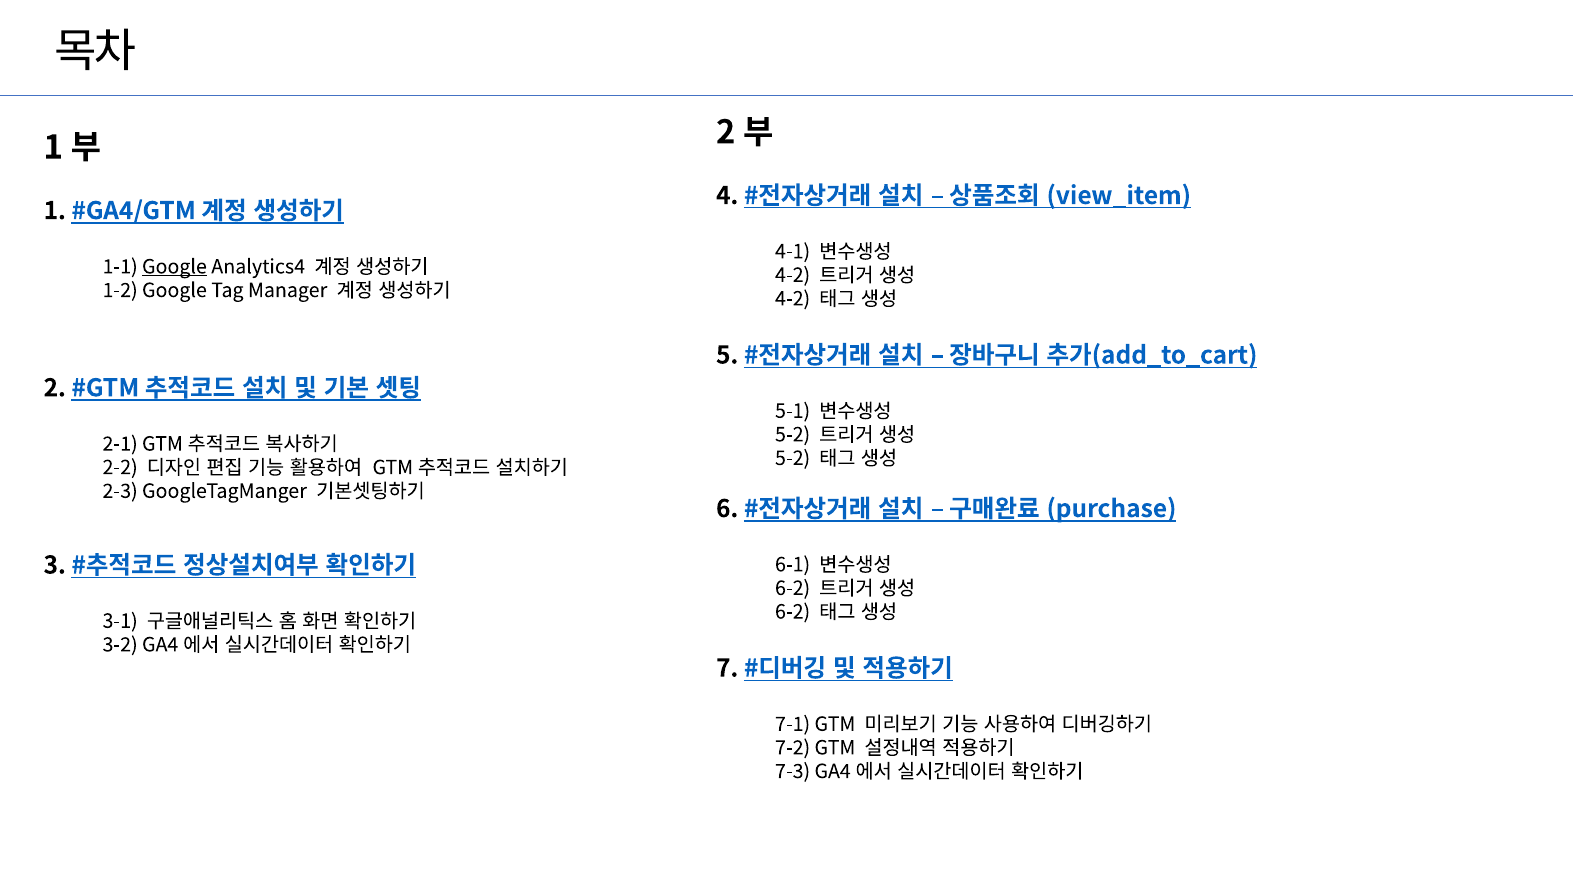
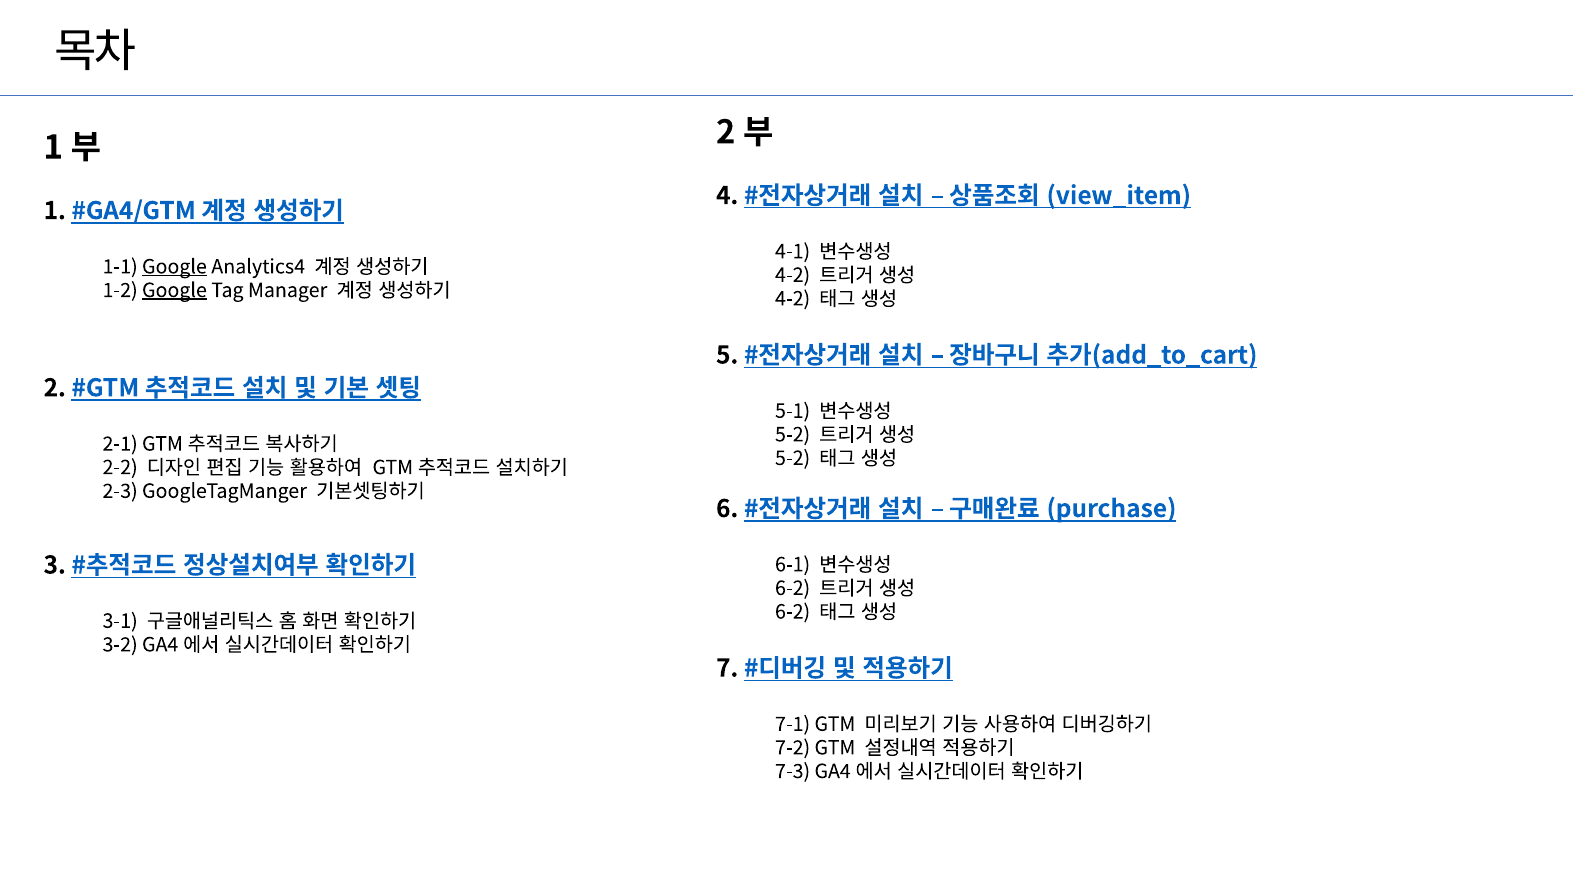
Google at (174, 290) underline: none -> present
